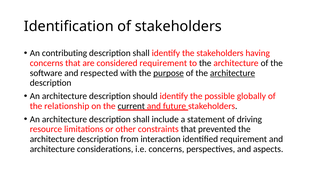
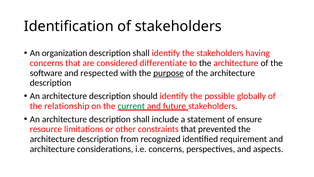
contributing: contributing -> organization
considered requirement: requirement -> differentiate
architecture at (233, 73) underline: present -> none
current colour: black -> green
driving: driving -> ensure
interaction: interaction -> recognized
